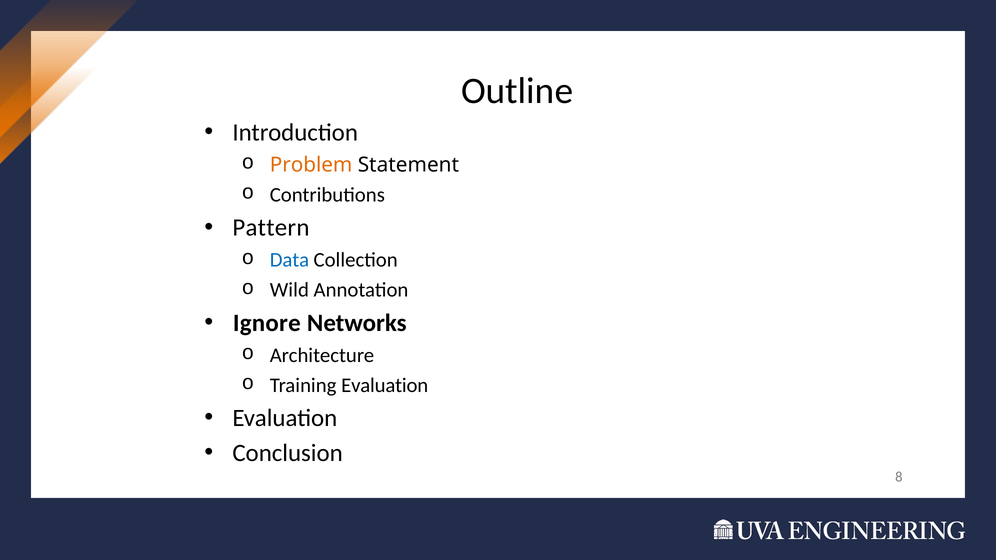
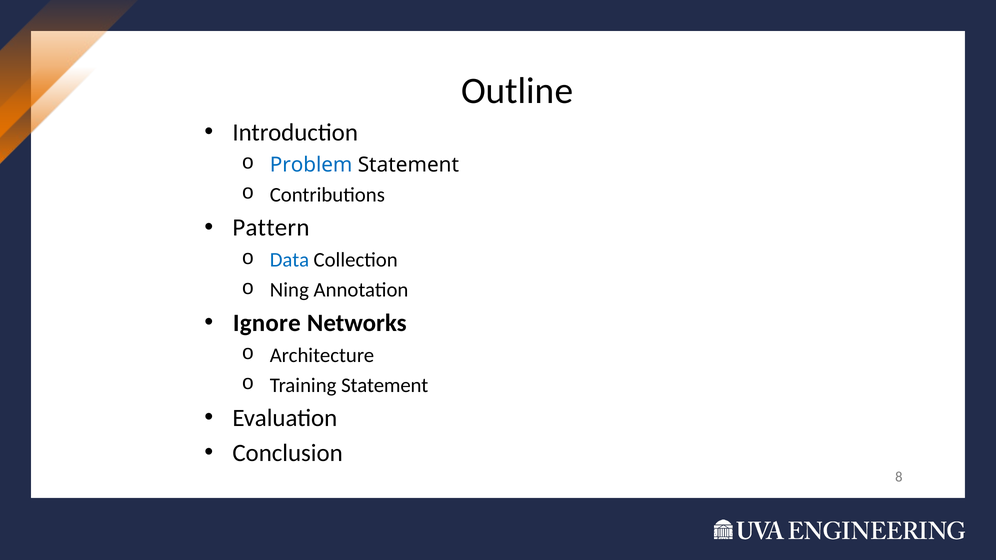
Problem colour: orange -> blue
Wild: Wild -> Ning
Training Evaluation: Evaluation -> Statement
